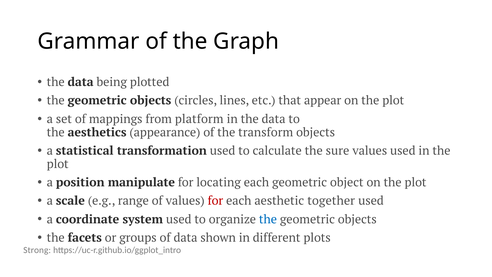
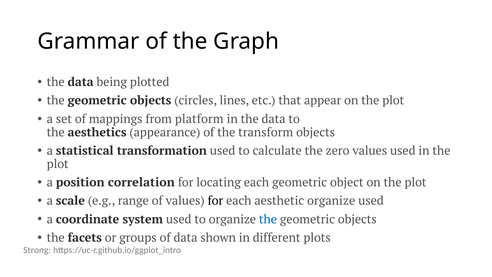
sure: sure -> zero
manipulate: manipulate -> correlation
for at (215, 201) colour: red -> black
aesthetic together: together -> organize
